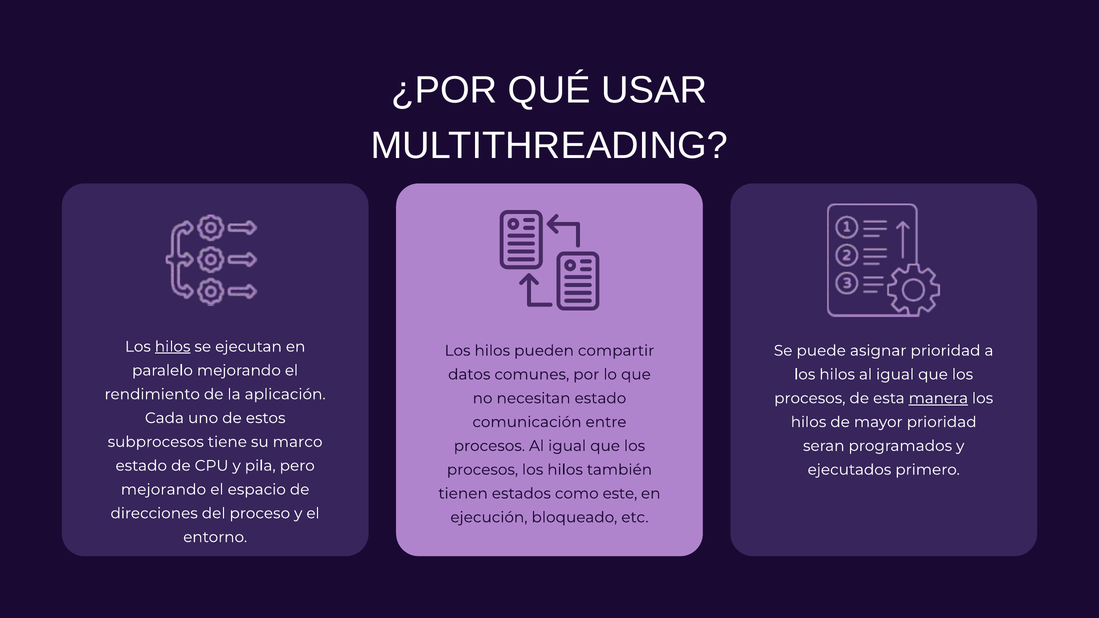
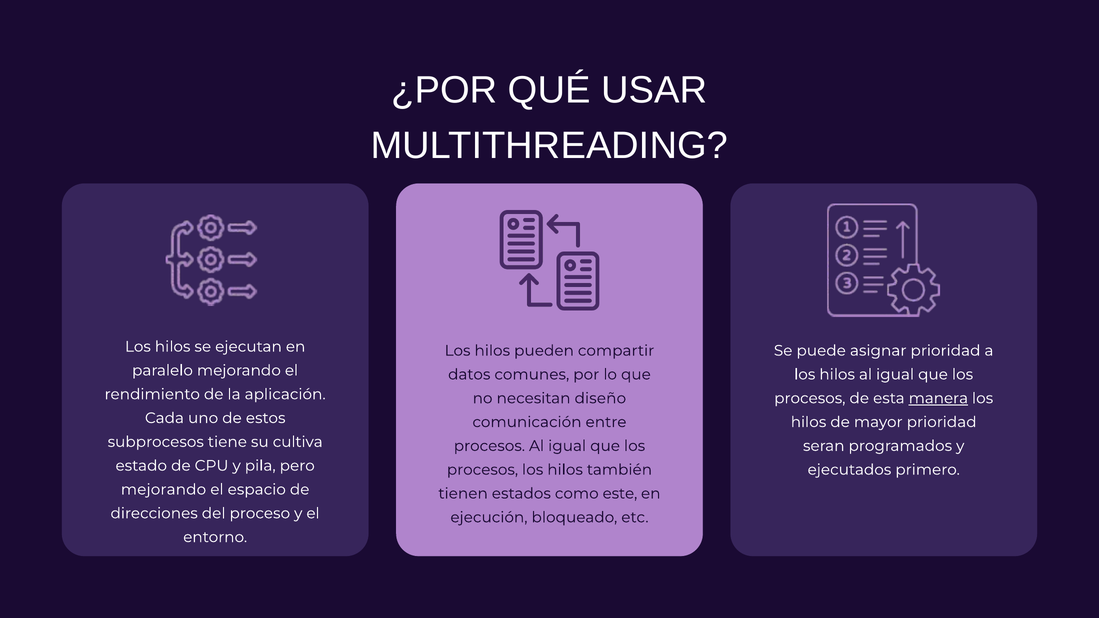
hilos at (173, 347) underline: present -> none
necesitan estado: estado -> diseño
marco: marco -> cultiva
